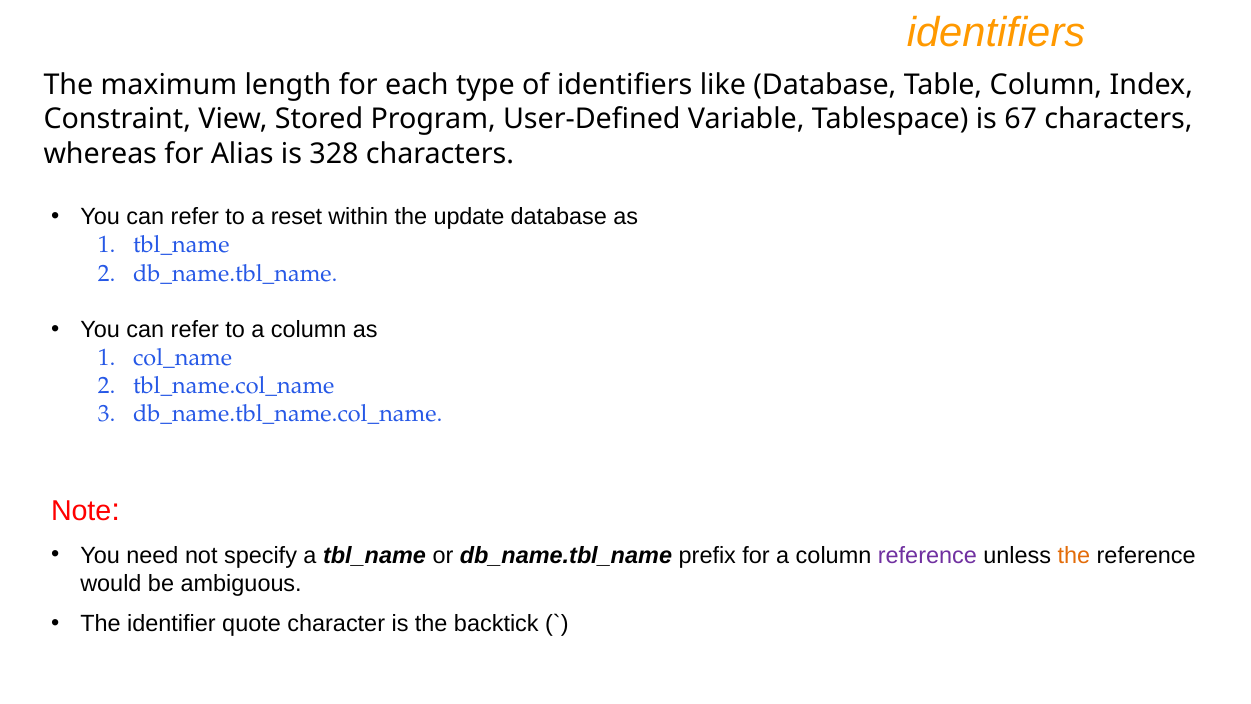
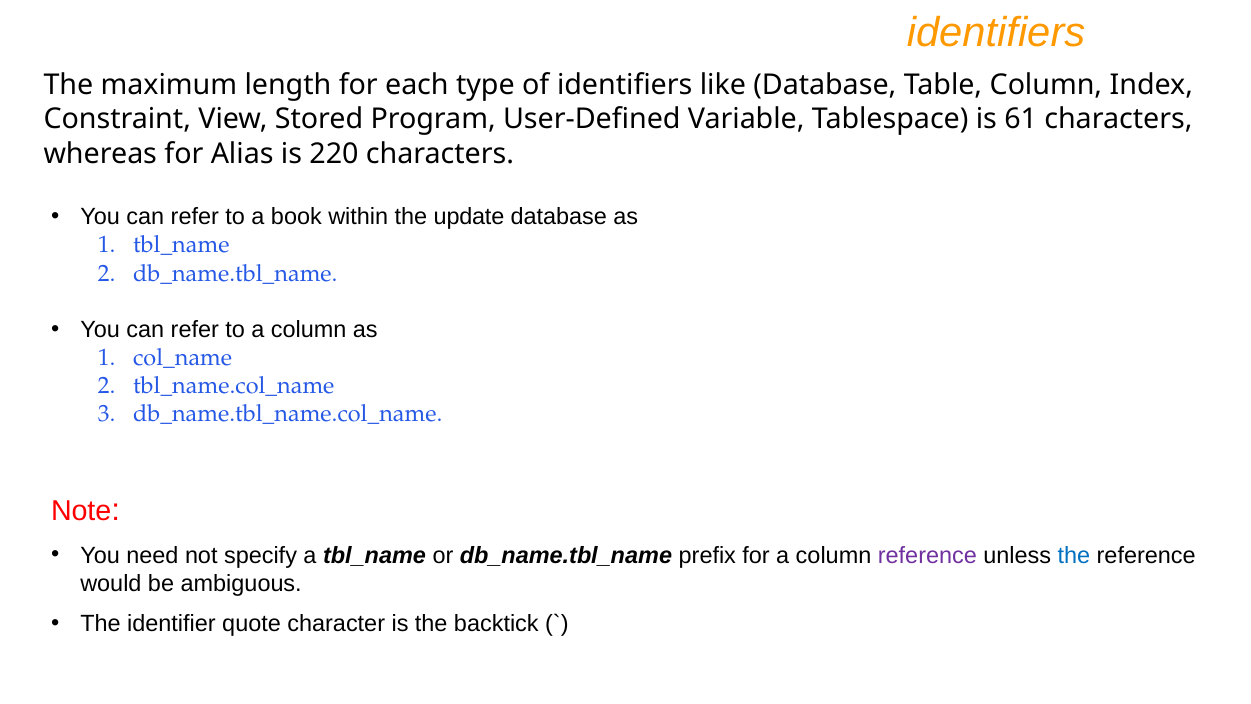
67: 67 -> 61
328: 328 -> 220
reset: reset -> book
the at (1074, 555) colour: orange -> blue
